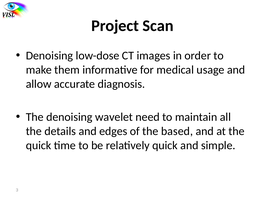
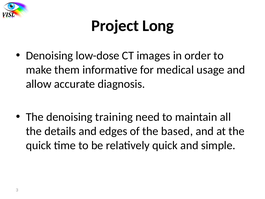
Scan: Scan -> Long
wavelet: wavelet -> training
